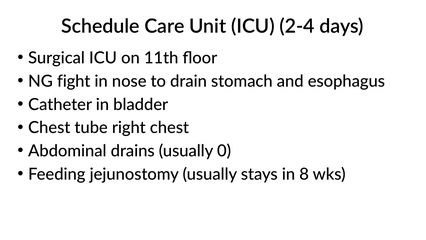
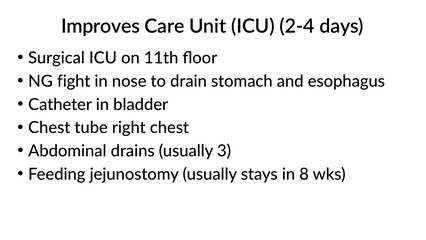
Schedule: Schedule -> Improves
0: 0 -> 3
